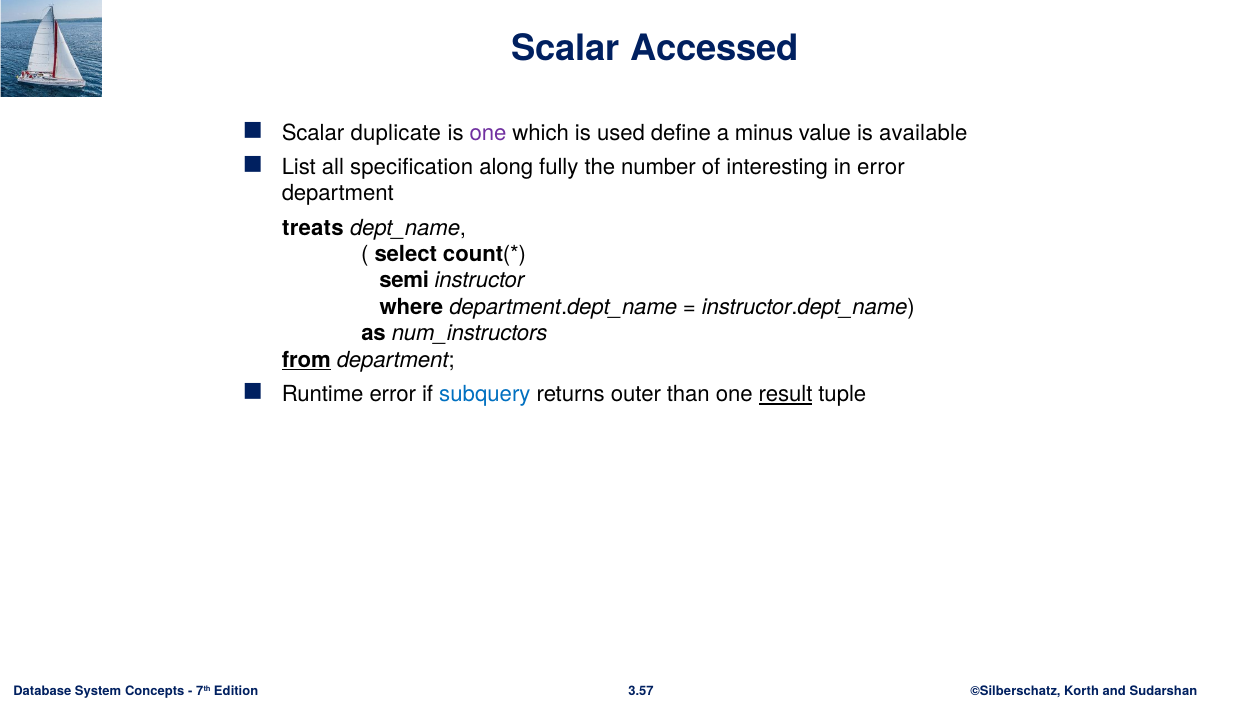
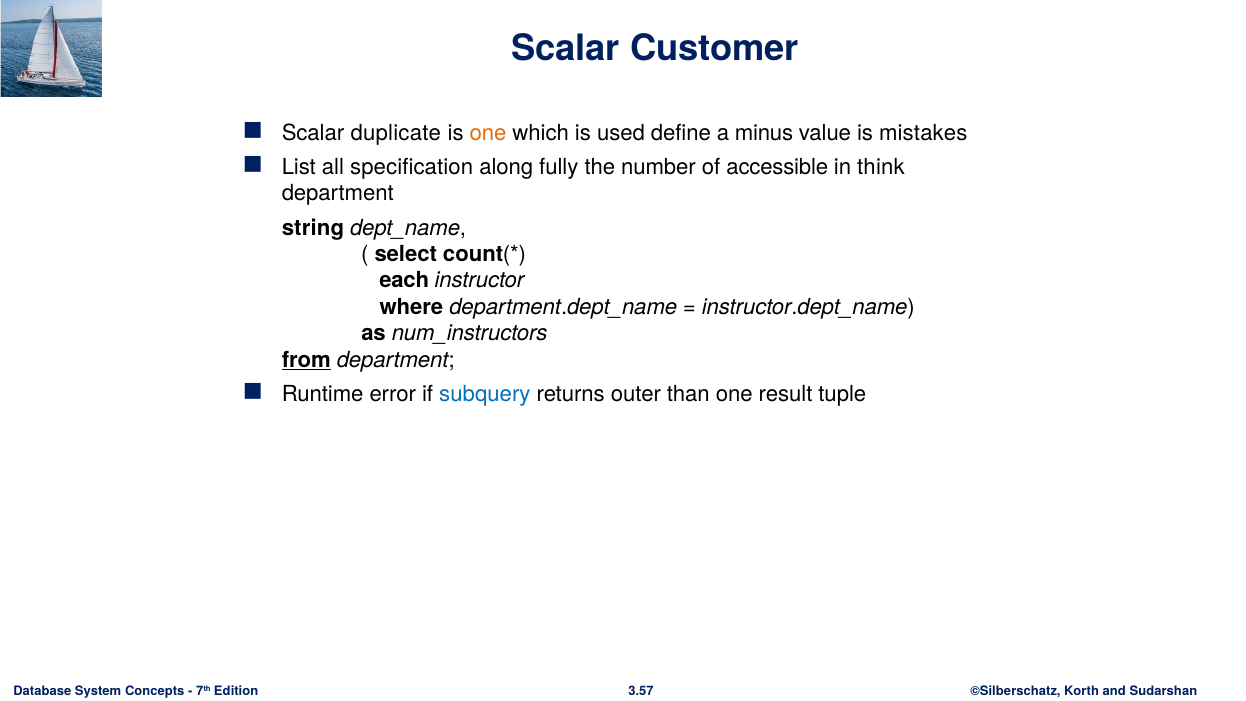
Accessed: Accessed -> Customer
one at (488, 133) colour: purple -> orange
available: available -> mistakes
interesting: interesting -> accessible
in error: error -> think
treats: treats -> string
semi: semi -> each
result underline: present -> none
